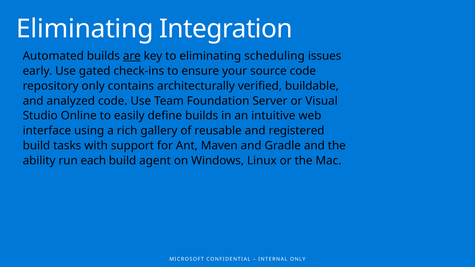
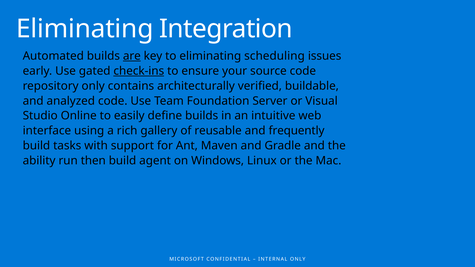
check-ins underline: none -> present
registered: registered -> frequently
each: each -> then
